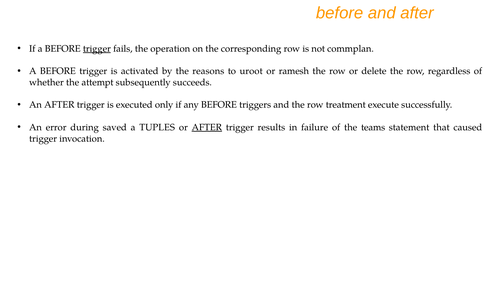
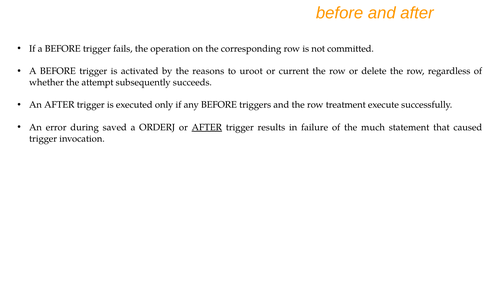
trigger at (97, 49) underline: present -> none
commplan: commplan -> committed
ramesh: ramesh -> current
TUPLES: TUPLES -> ORDERJ
teams: teams -> much
